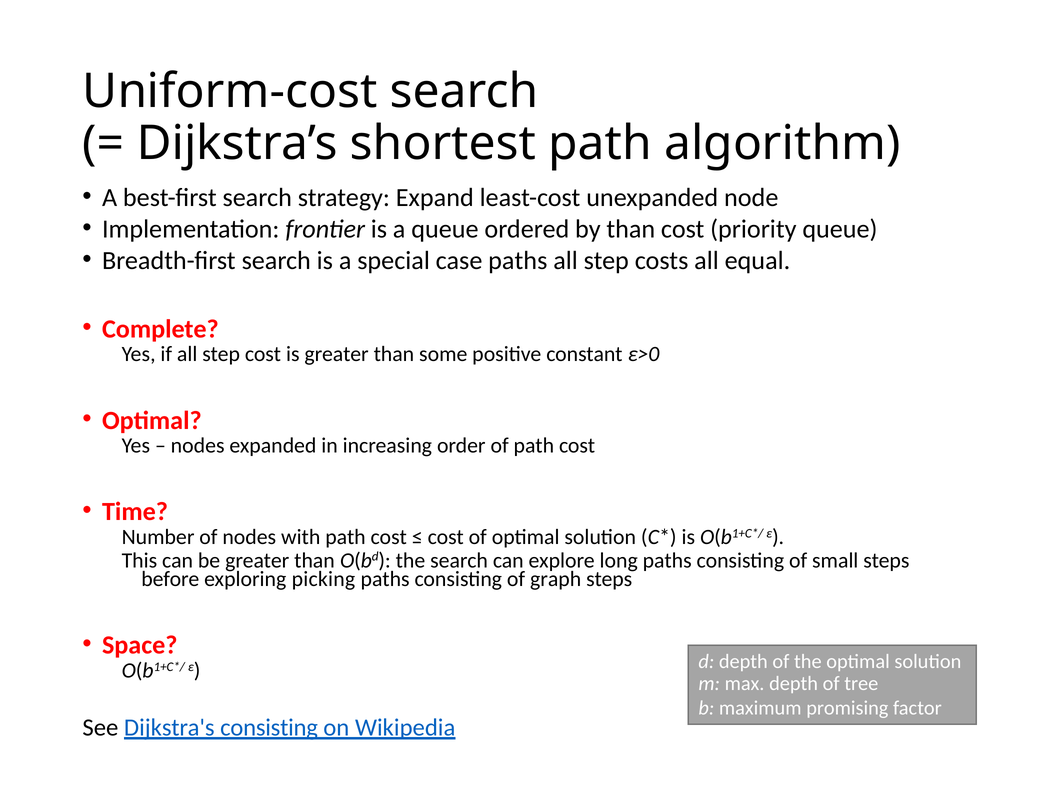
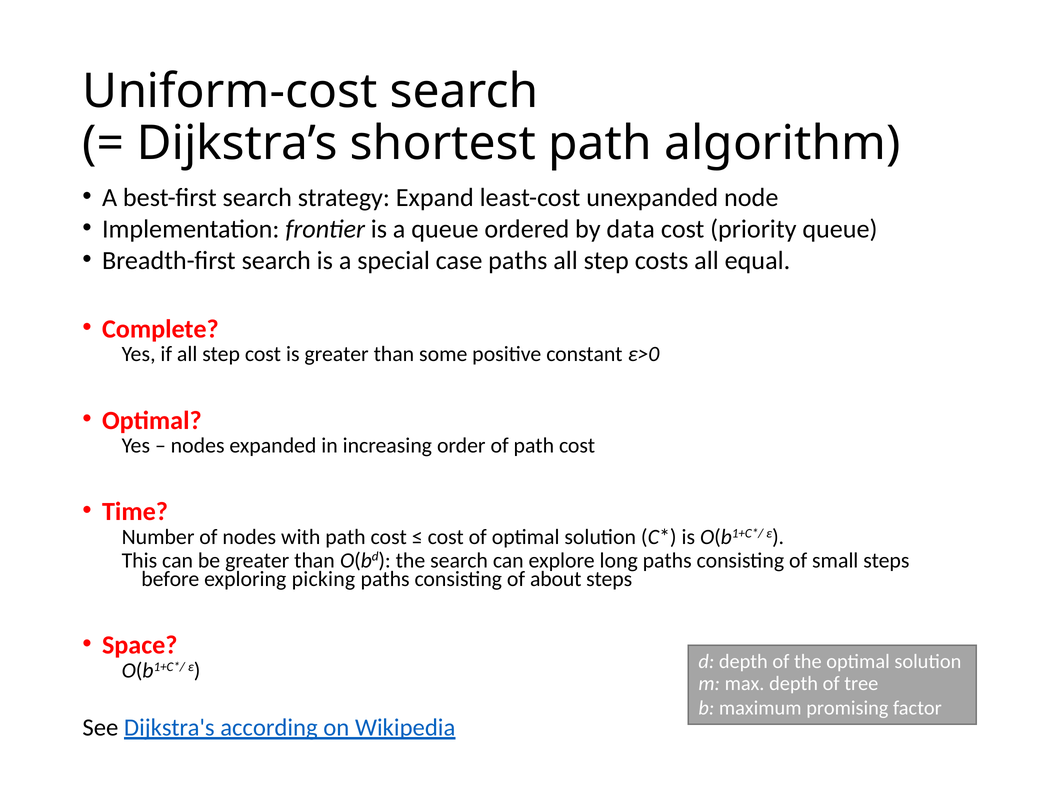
by than: than -> data
graph: graph -> about
Dijkstra's consisting: consisting -> according
